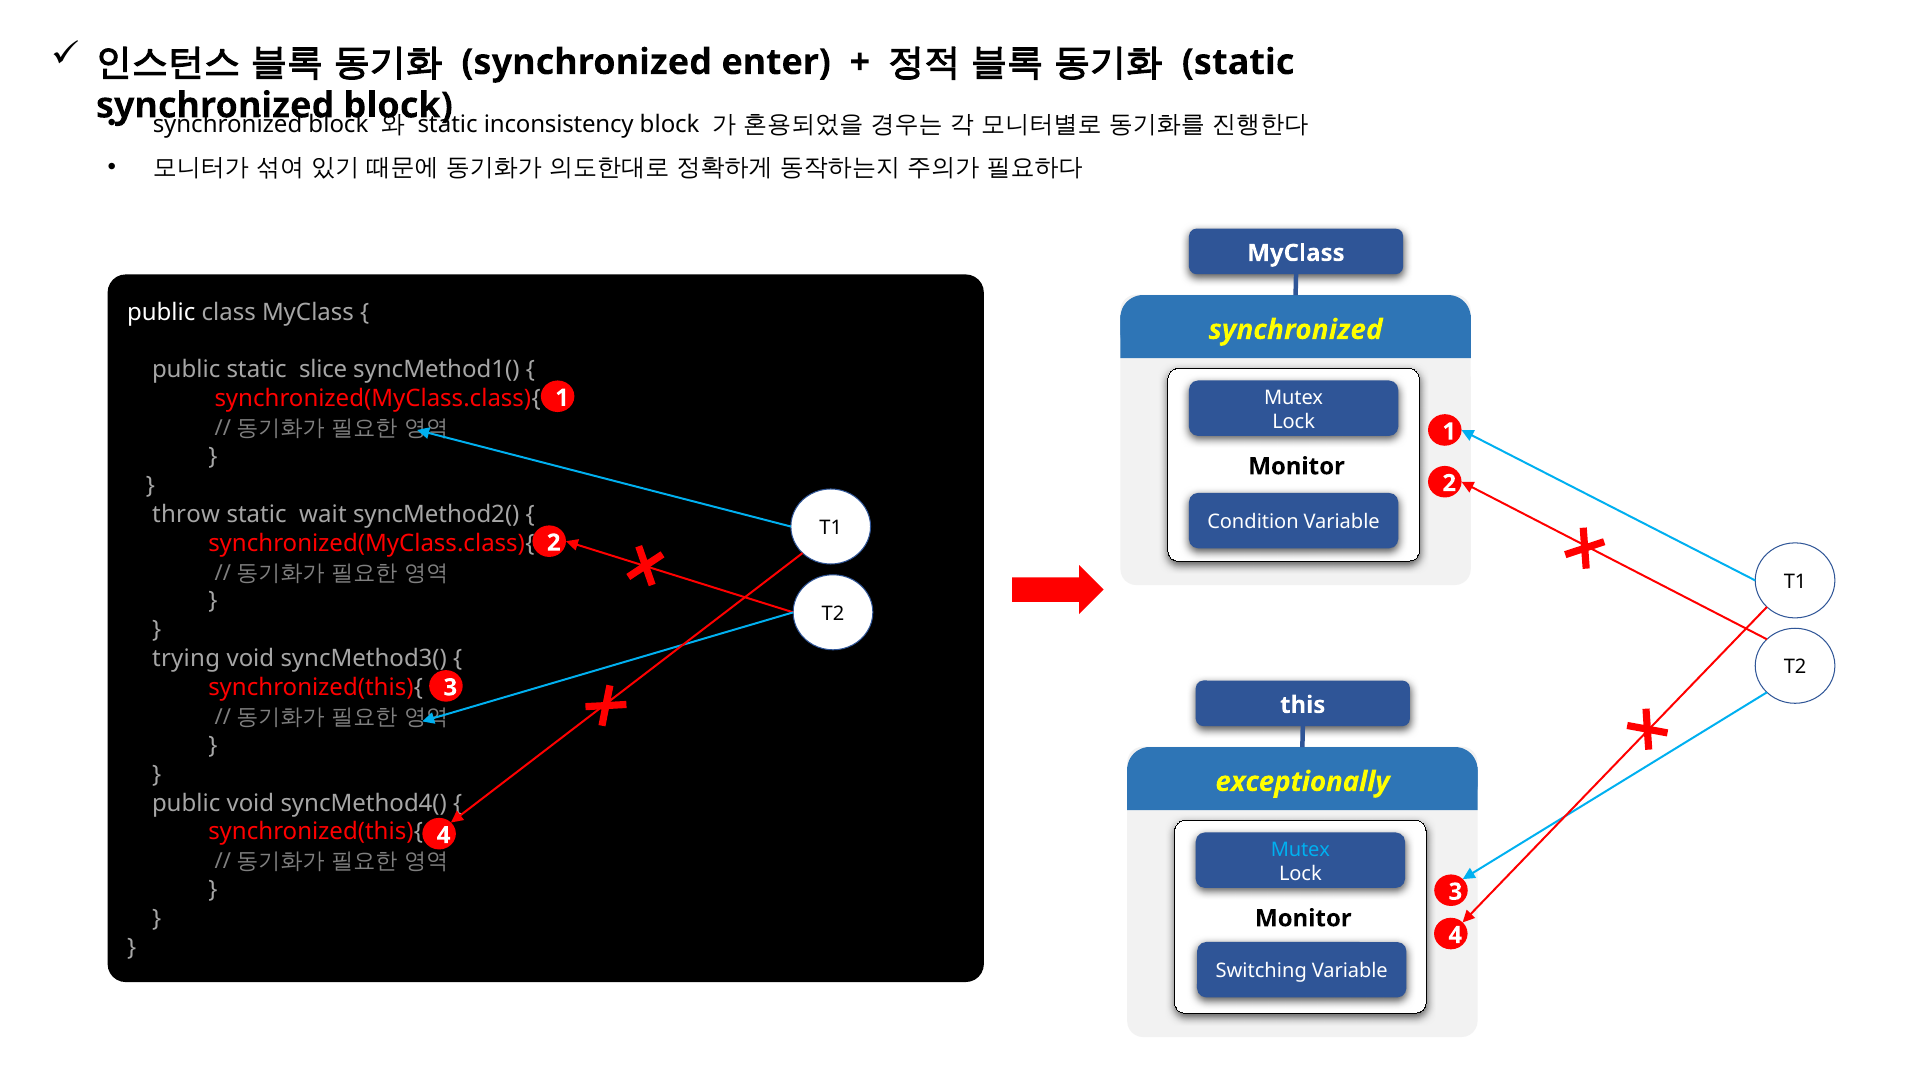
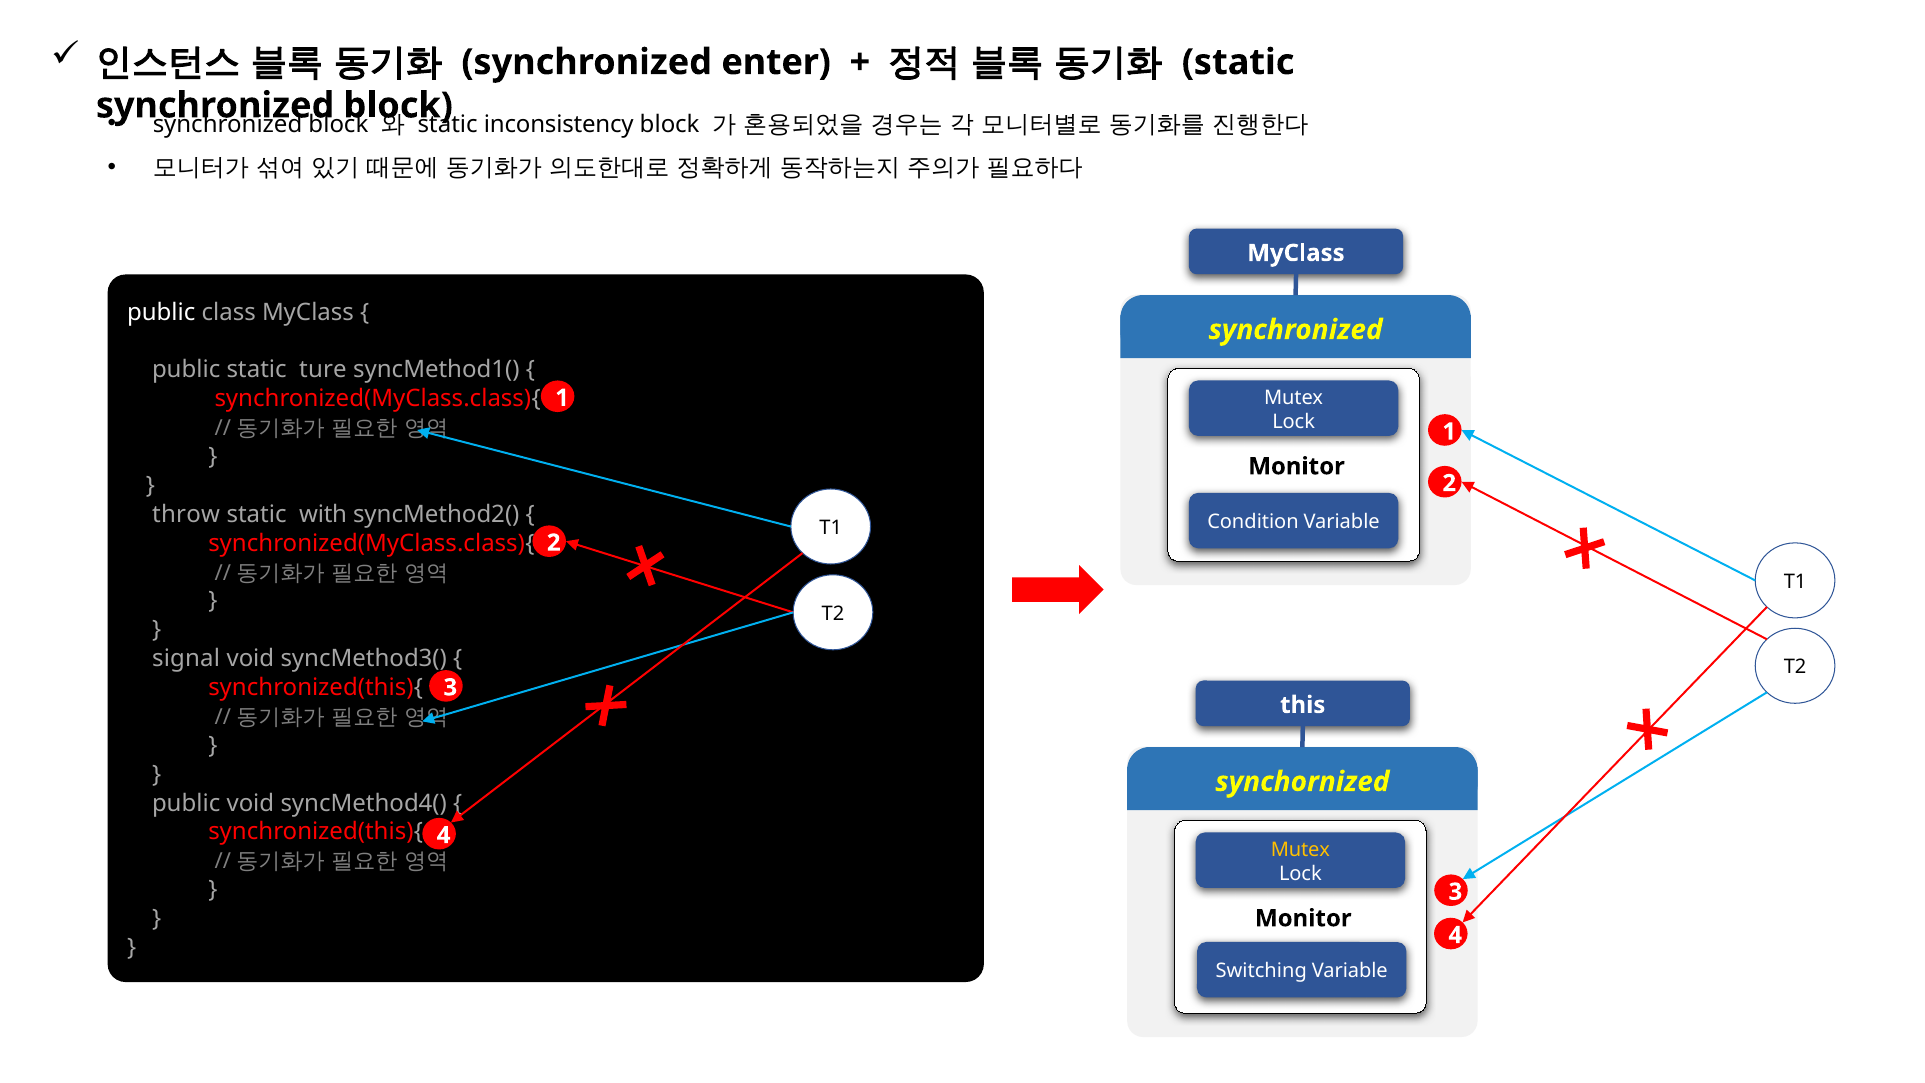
slice: slice -> ture
wait: wait -> with
trying: trying -> signal
exceptionally: exceptionally -> synchornized
Mutex at (1300, 849) colour: light blue -> yellow
